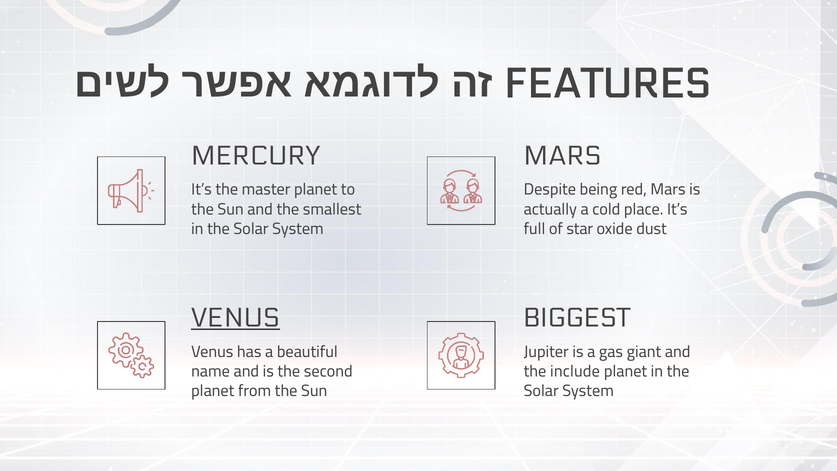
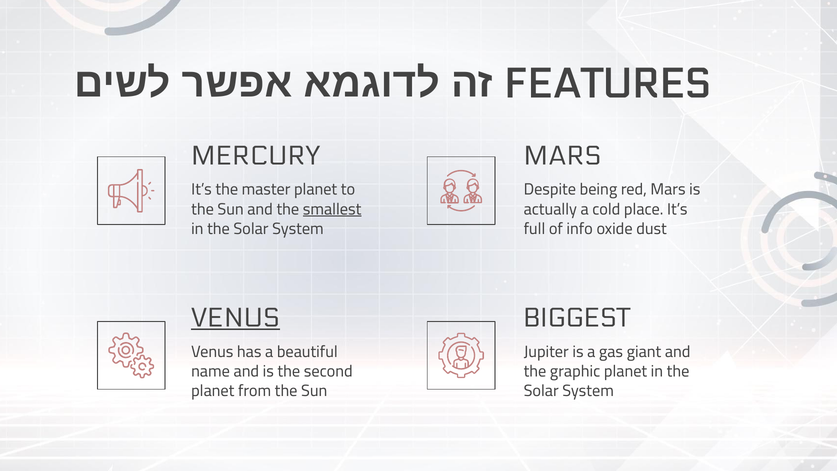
smallest underline: none -> present
star: star -> info
include: include -> graphic
